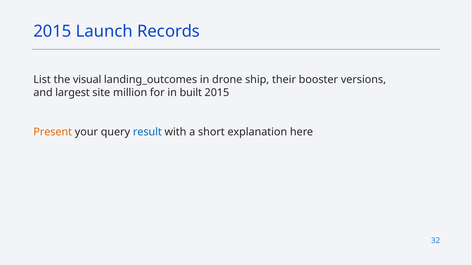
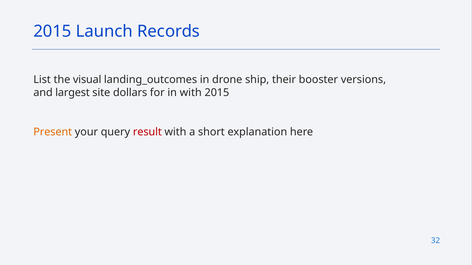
million: million -> dollars
in built: built -> with
result colour: blue -> red
